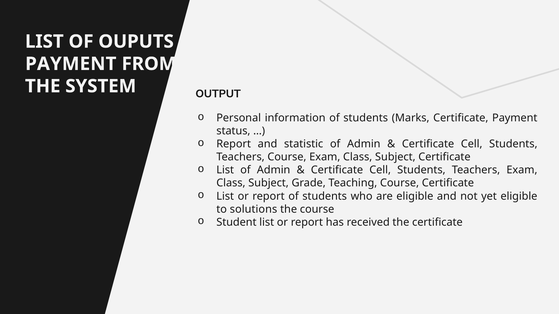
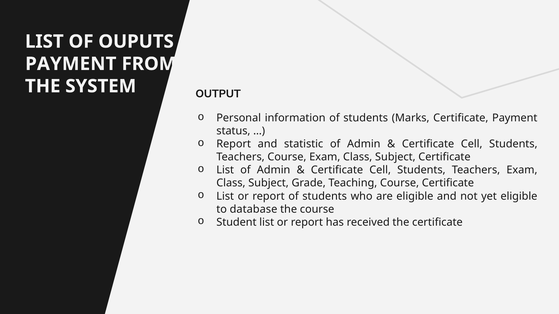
solutions: solutions -> database
